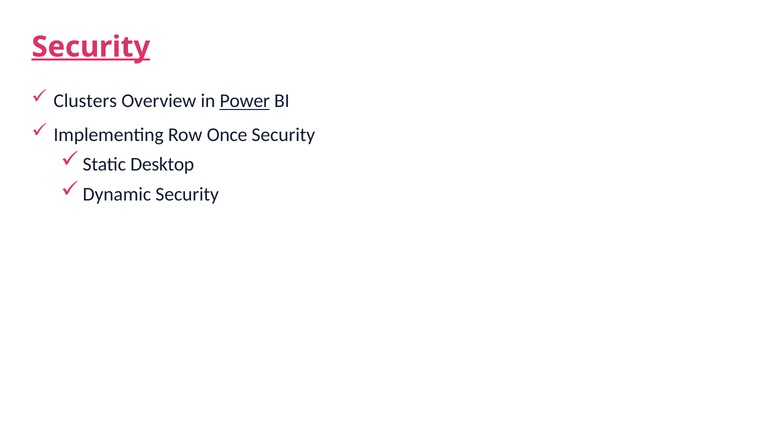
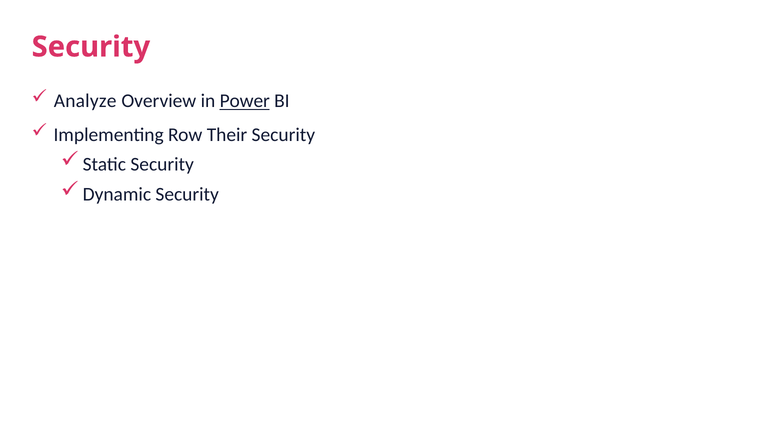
Security at (91, 47) underline: present -> none
Clusters: Clusters -> Analyze
Once: Once -> Their
Static Desktop: Desktop -> Security
